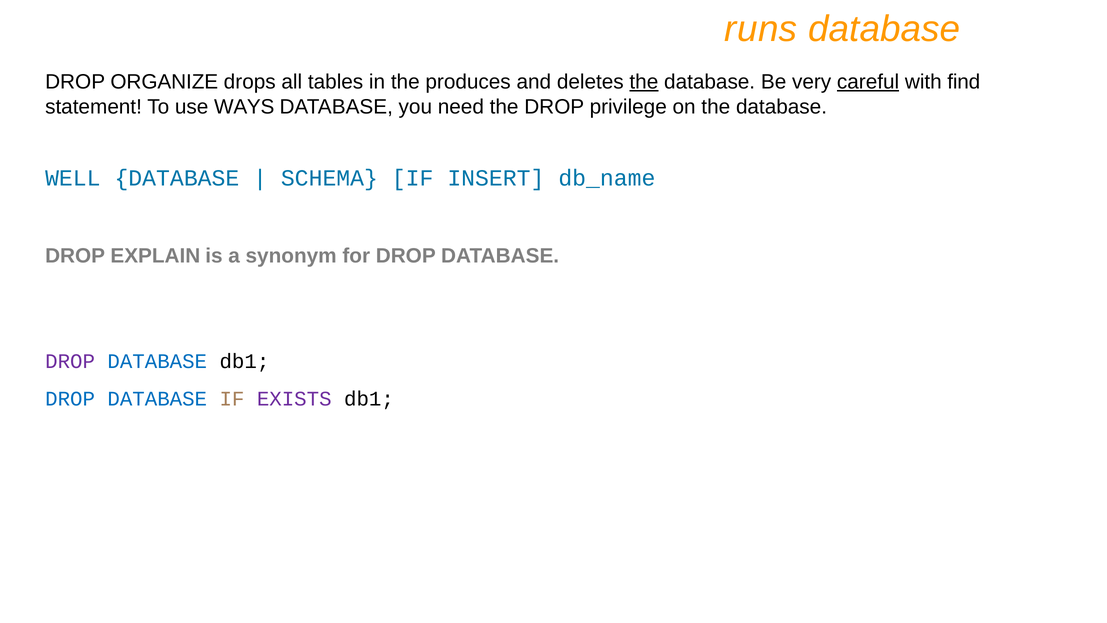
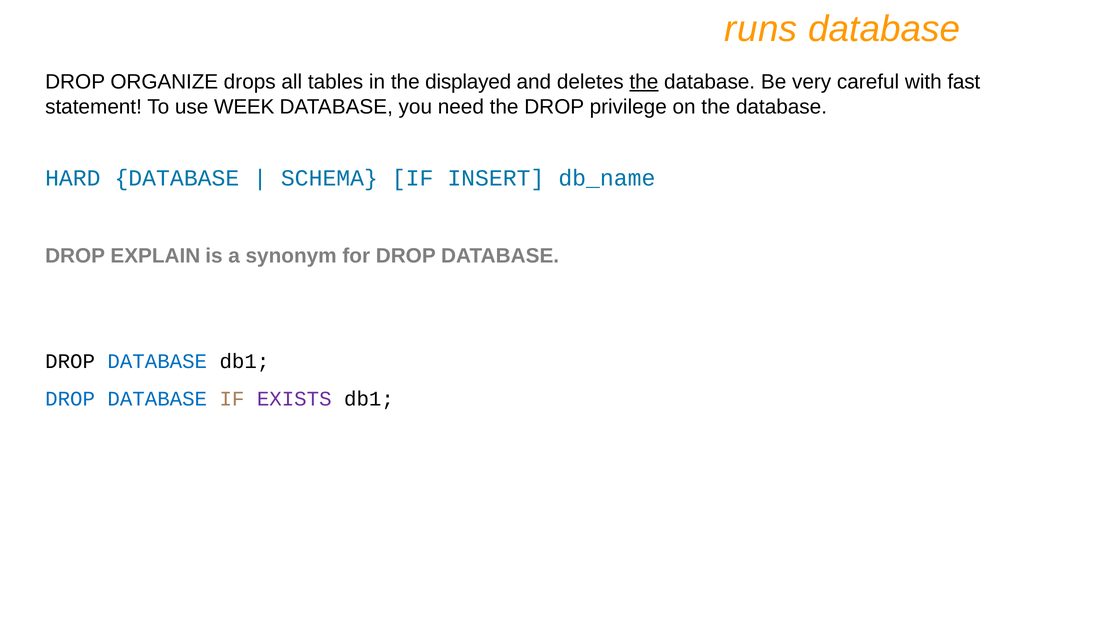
produces: produces -> displayed
careful underline: present -> none
find: find -> fast
WAYS: WAYS -> WEEK
WELL: WELL -> HARD
DROP at (70, 361) colour: purple -> black
